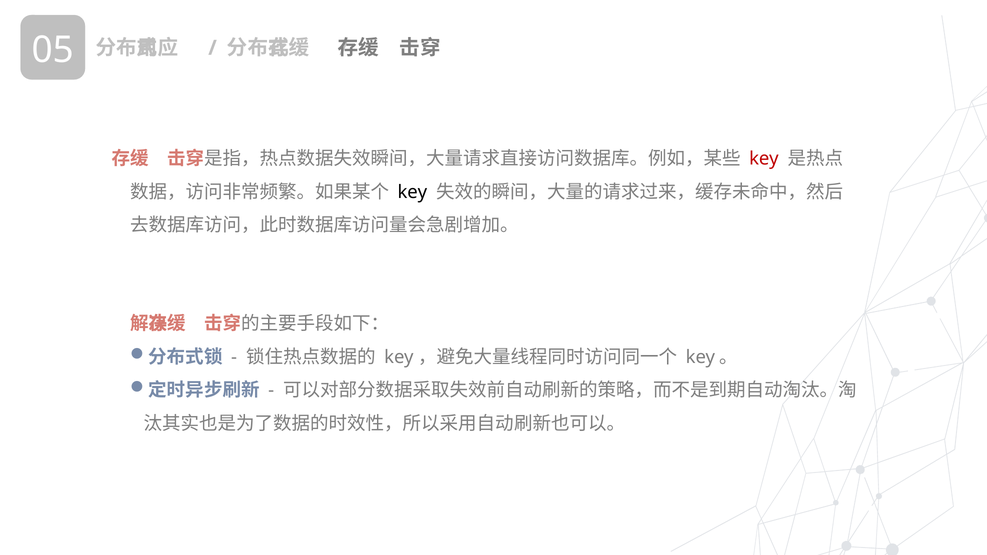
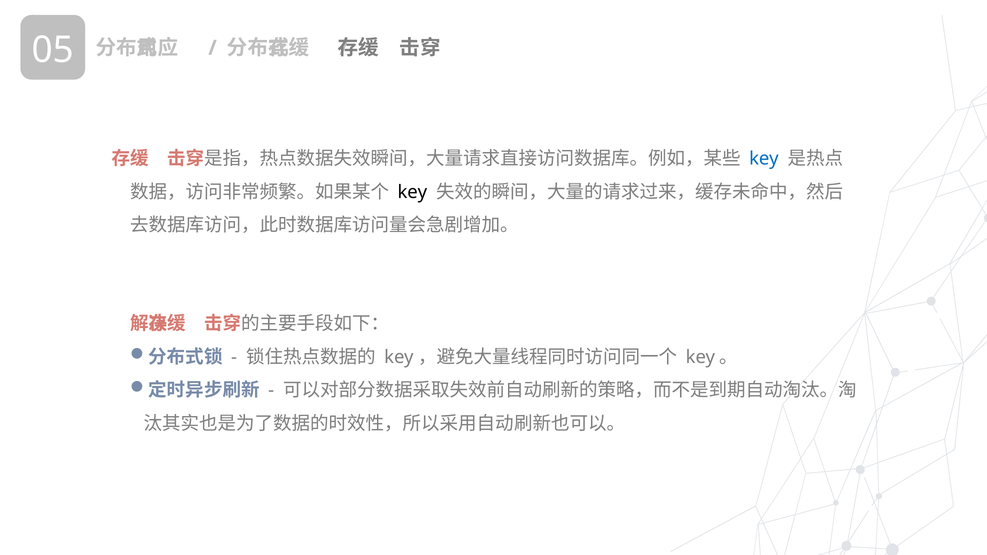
key at (764, 159) colour: red -> blue
